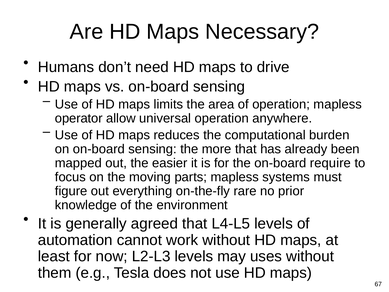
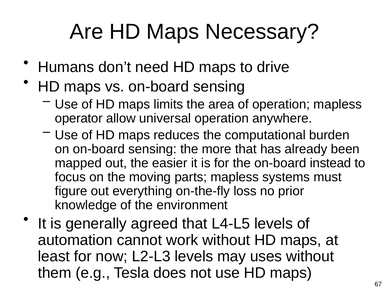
require: require -> instead
rare: rare -> loss
